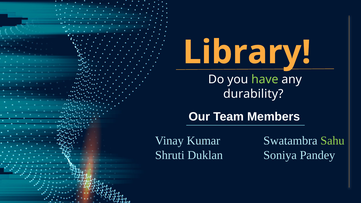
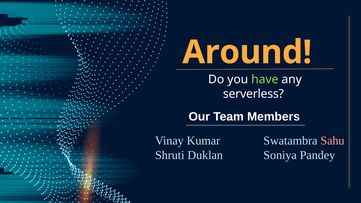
Library: Library -> Around
durability: durability -> serverless
Sahu colour: light green -> pink
